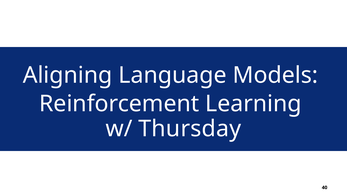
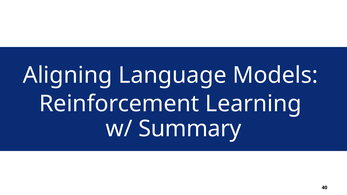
Thursday: Thursday -> Summary
